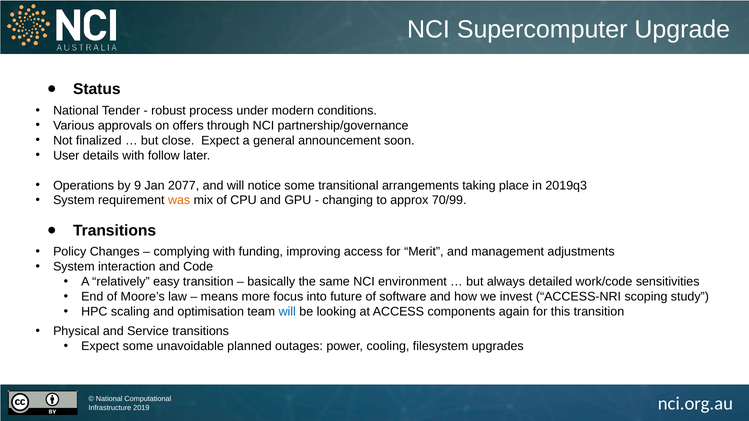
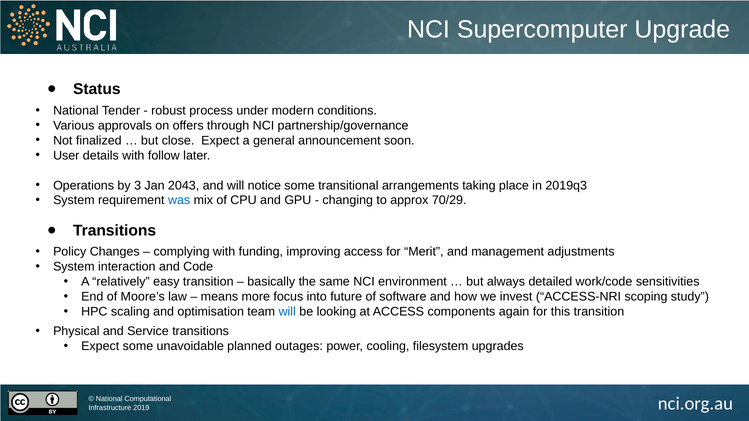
9: 9 -> 3
2077: 2077 -> 2043
was colour: orange -> blue
70/99: 70/99 -> 70/29
